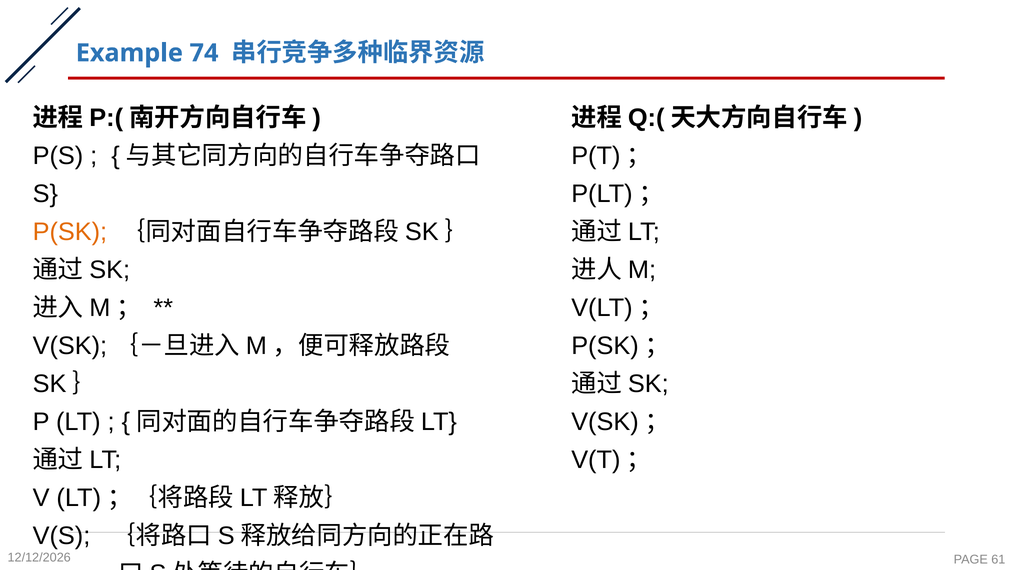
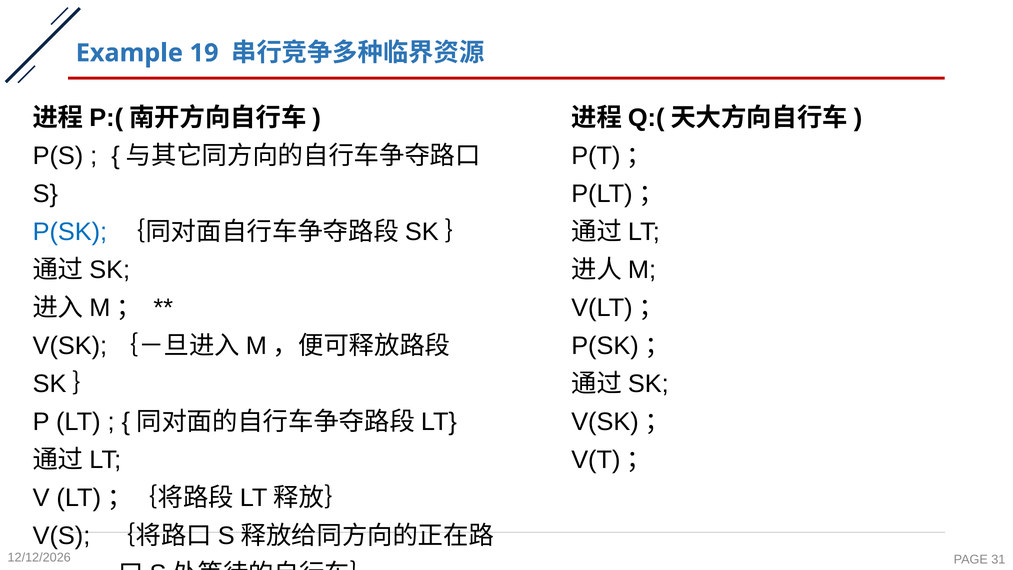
74: 74 -> 19
P(SK colour: orange -> blue
61: 61 -> 31
